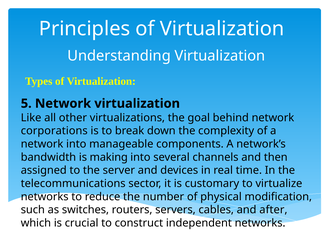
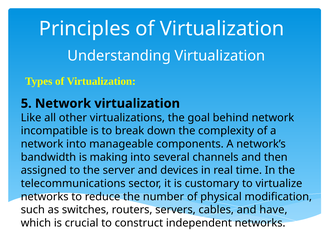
corporations: corporations -> incompatible
after: after -> have
